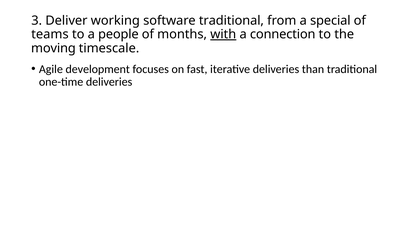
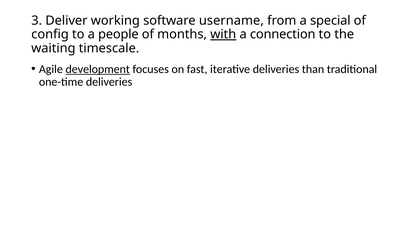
software traditional: traditional -> username
teams: teams -> config
moving: moving -> waiting
development underline: none -> present
